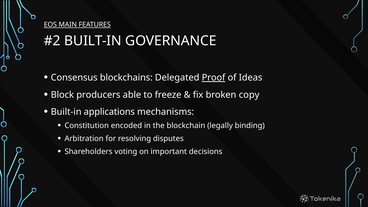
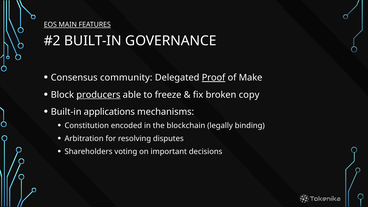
blockchains: blockchains -> community
Ideas: Ideas -> Make
producers underline: none -> present
